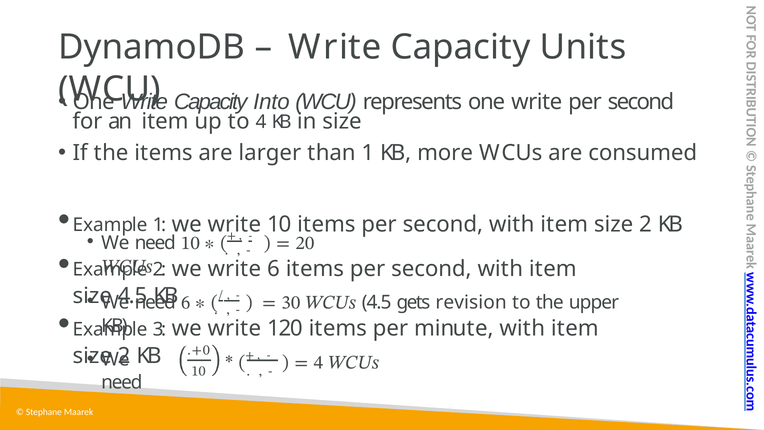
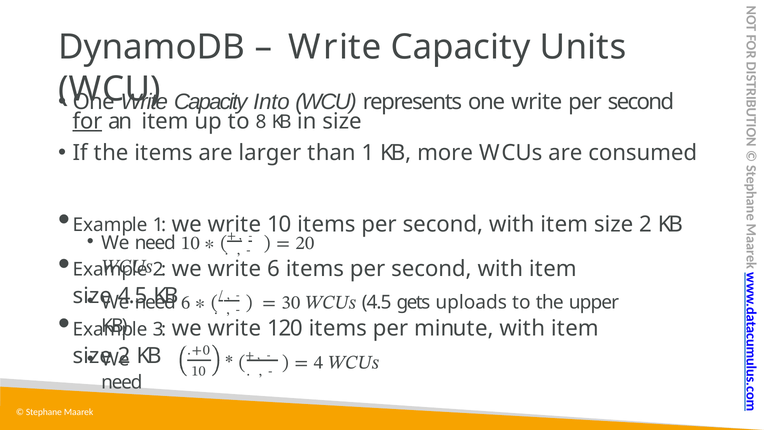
for underline: none -> present
to 4: 4 -> 8
revision: revision -> uploads
